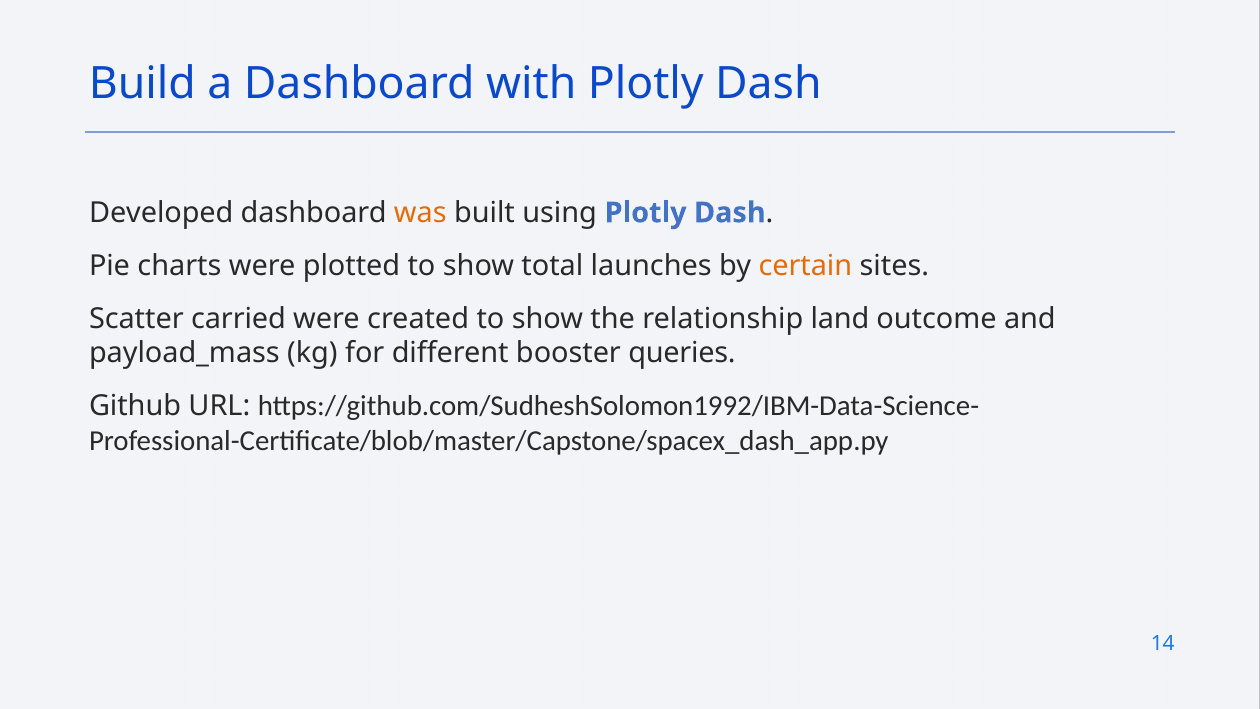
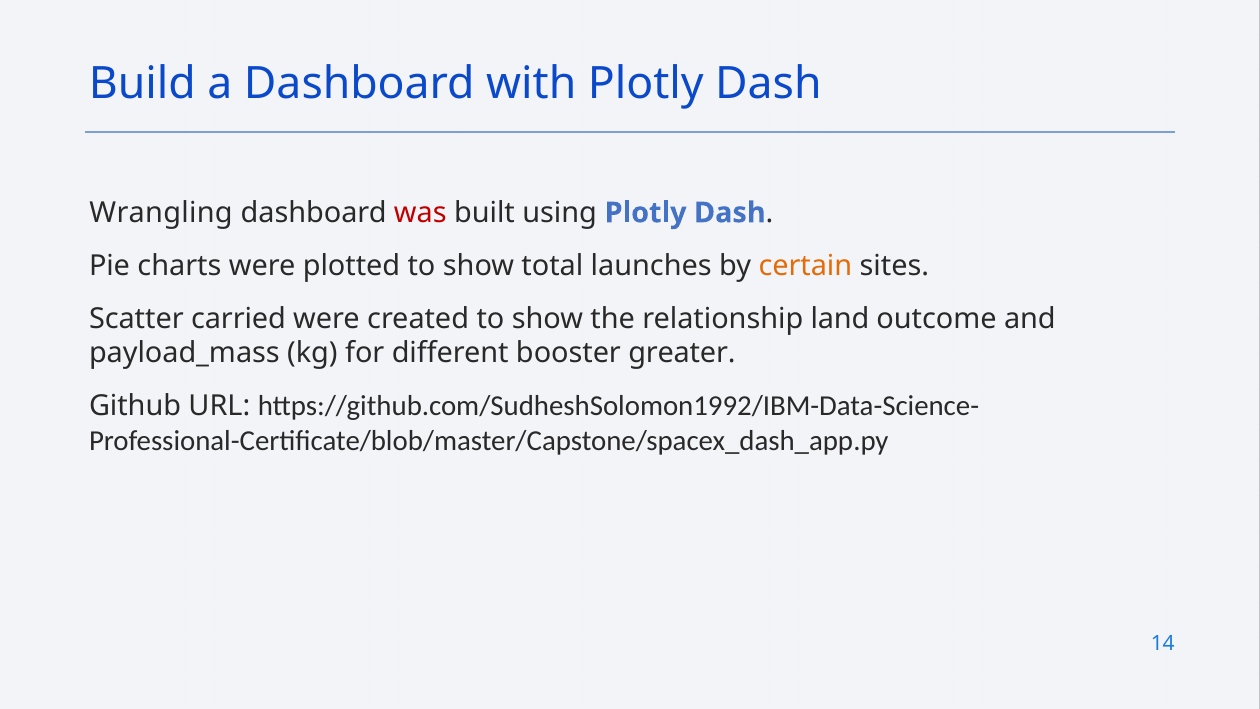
Developed: Developed -> Wrangling
was colour: orange -> red
queries: queries -> greater
